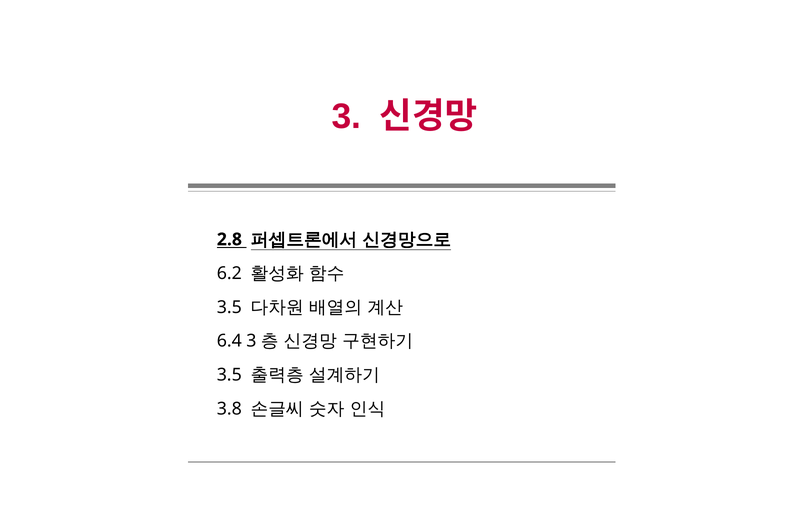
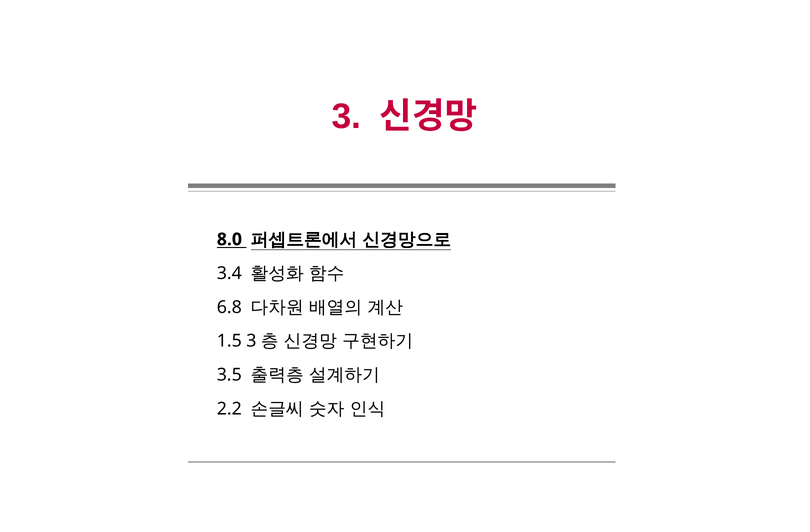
2.8: 2.8 -> 8.0
6.2: 6.2 -> 3.4
3.5 at (229, 307): 3.5 -> 6.8
6.4: 6.4 -> 1.5
3.8: 3.8 -> 2.2
